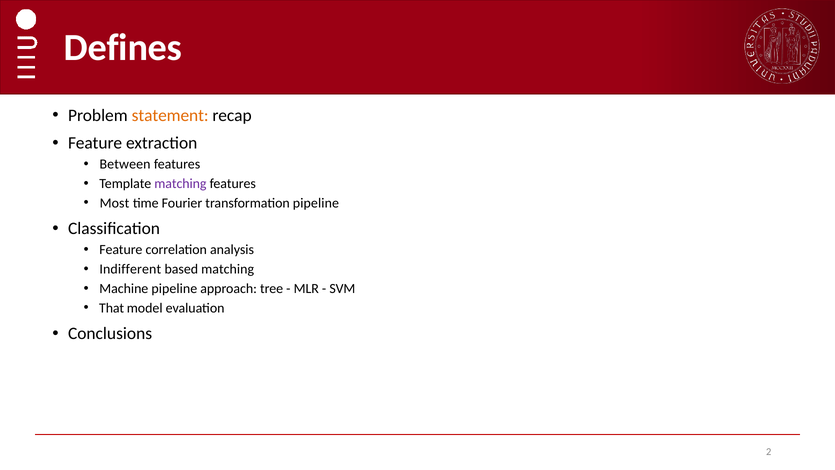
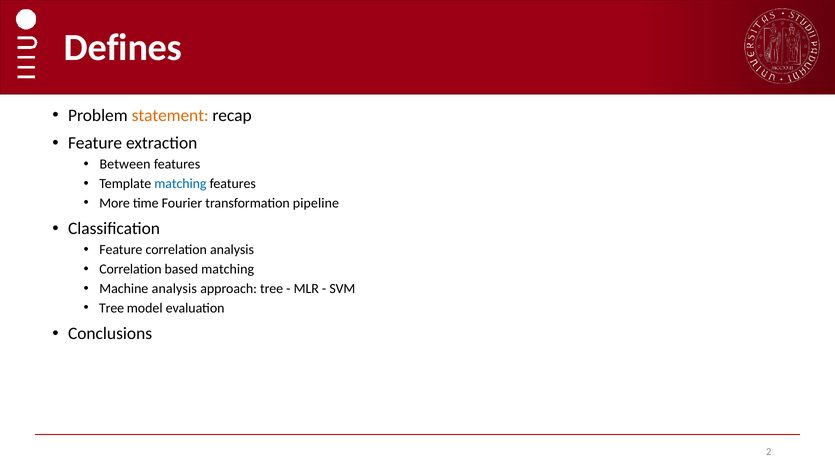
matching at (180, 183) colour: purple -> blue
Most: Most -> More
Indifferent at (130, 269): Indifferent -> Correlation
Machine pipeline: pipeline -> analysis
That at (112, 308): That -> Tree
